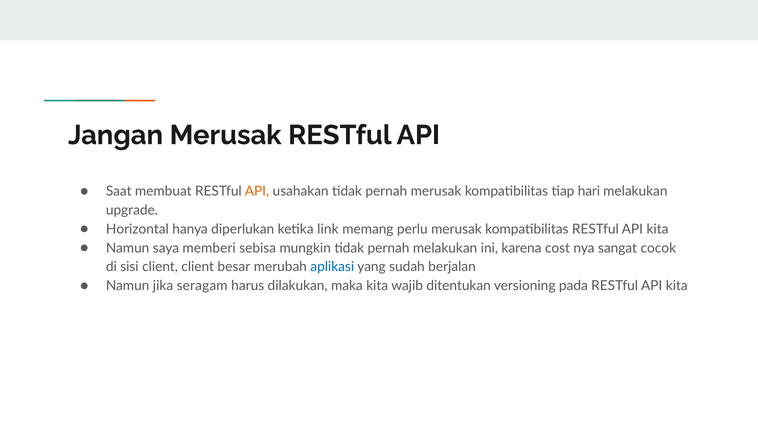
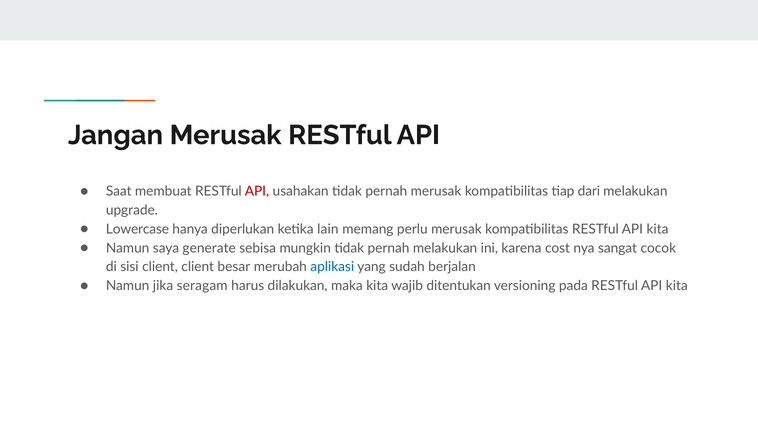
API at (257, 192) colour: orange -> red
hari: hari -> dari
Horizontal: Horizontal -> Lowercase
link: link -> lain
memberi: memberi -> generate
